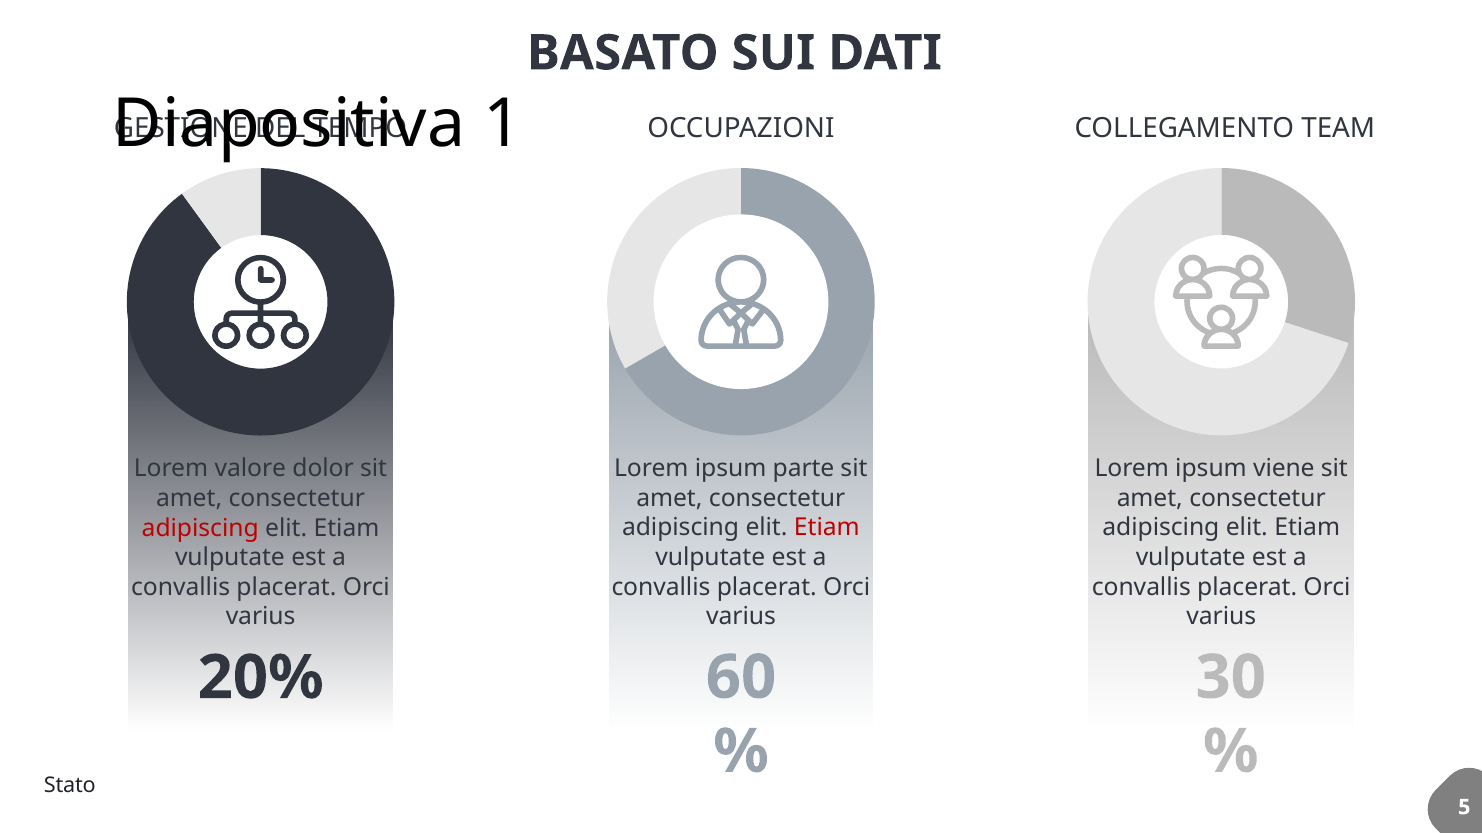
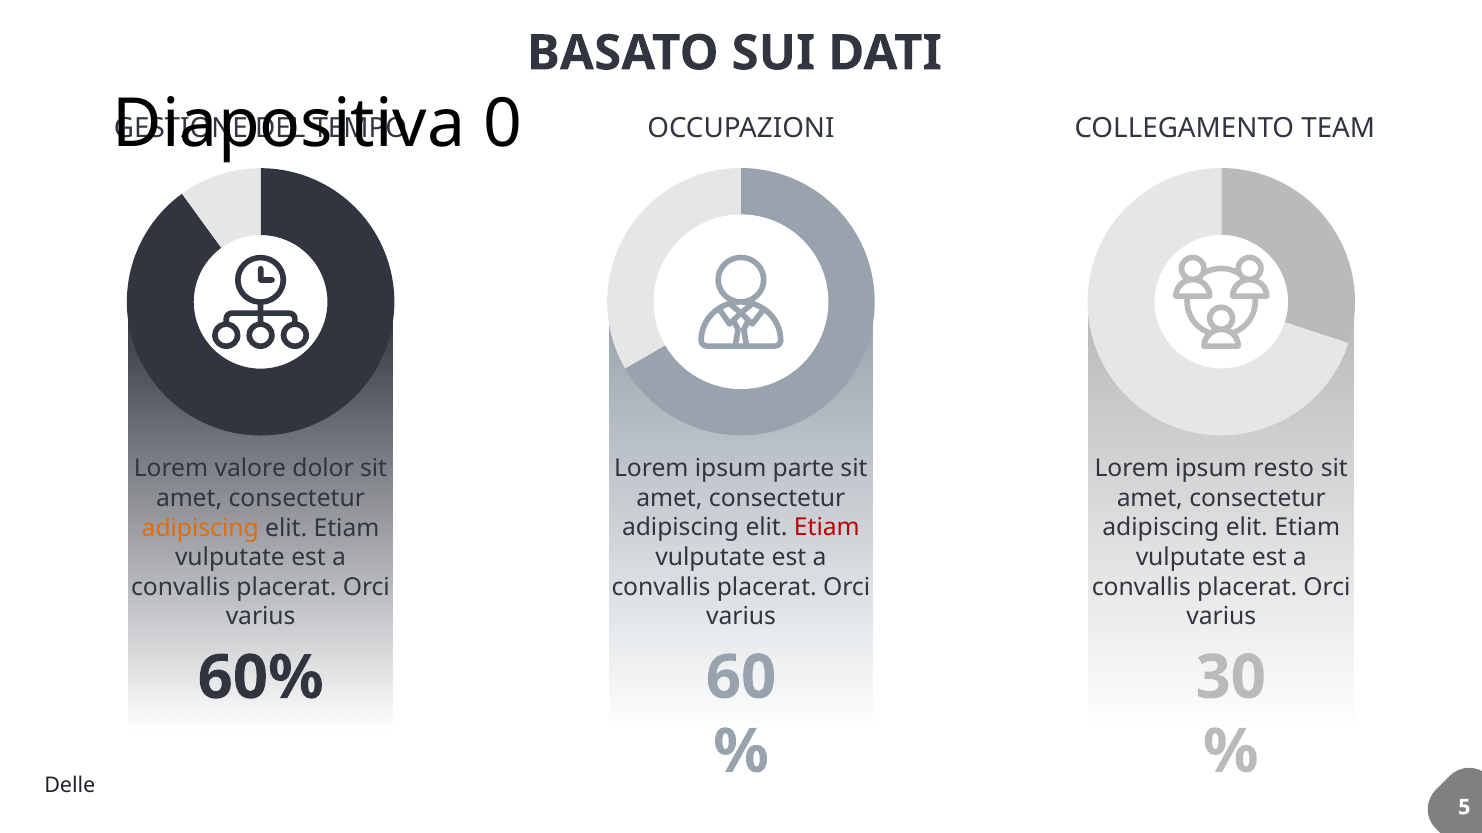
1: 1 -> 0
viene: viene -> resto
adipiscing at (200, 528) colour: red -> orange
20%: 20% -> 60%
Stato: Stato -> Delle
